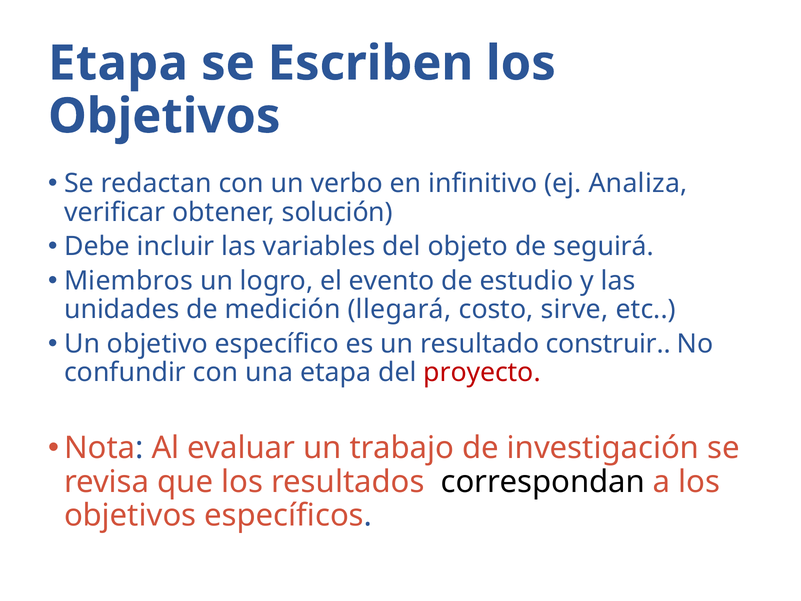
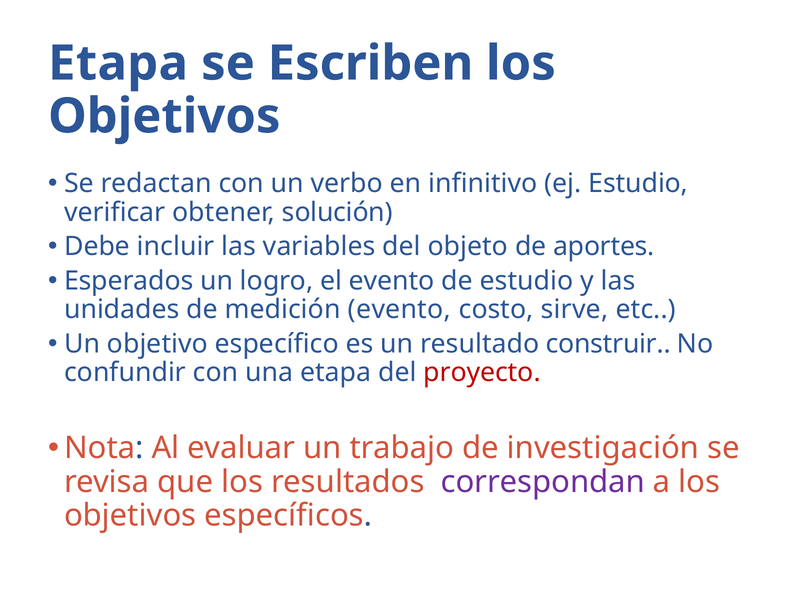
ej Analiza: Analiza -> Estudio
seguirá: seguirá -> aportes
Miembros: Miembros -> Esperados
medición llegará: llegará -> evento
correspondan colour: black -> purple
